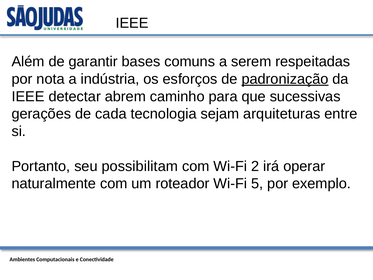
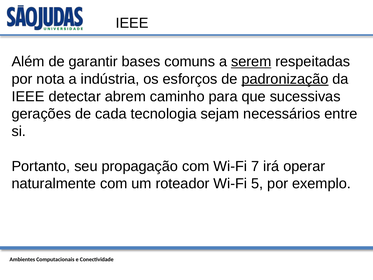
serem underline: none -> present
arquiteturas: arquiteturas -> necessários
possibilitam: possibilitam -> propagação
2: 2 -> 7
